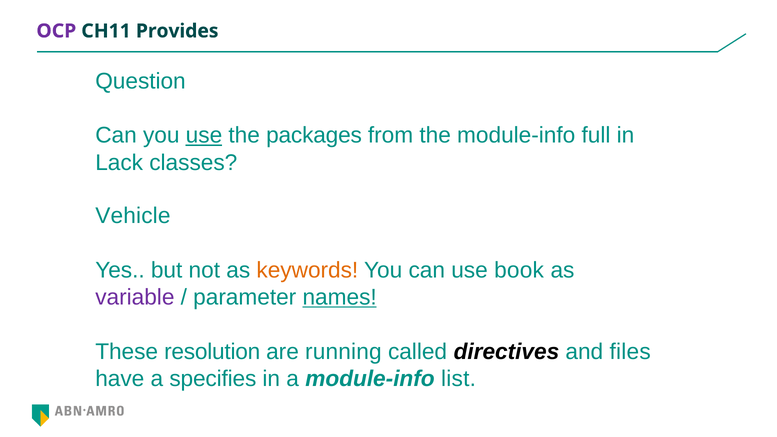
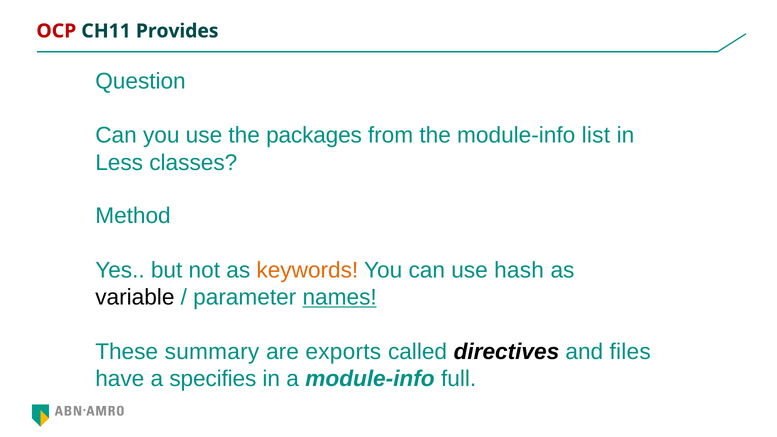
OCP colour: purple -> red
use at (204, 136) underline: present -> none
full: full -> list
Lack: Lack -> Less
Vehicle: Vehicle -> Method
book: book -> hash
variable colour: purple -> black
resolution: resolution -> summary
running: running -> exports
list: list -> full
